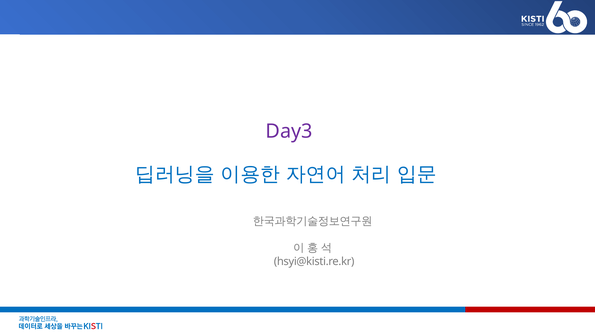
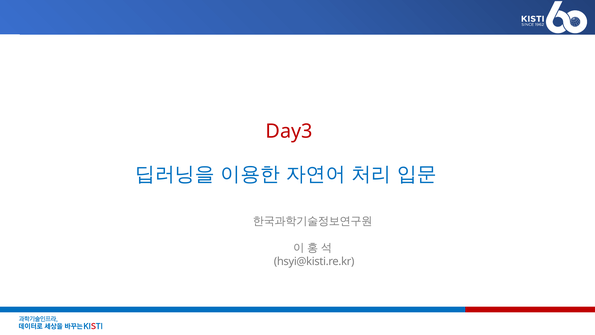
Day3 colour: purple -> red
